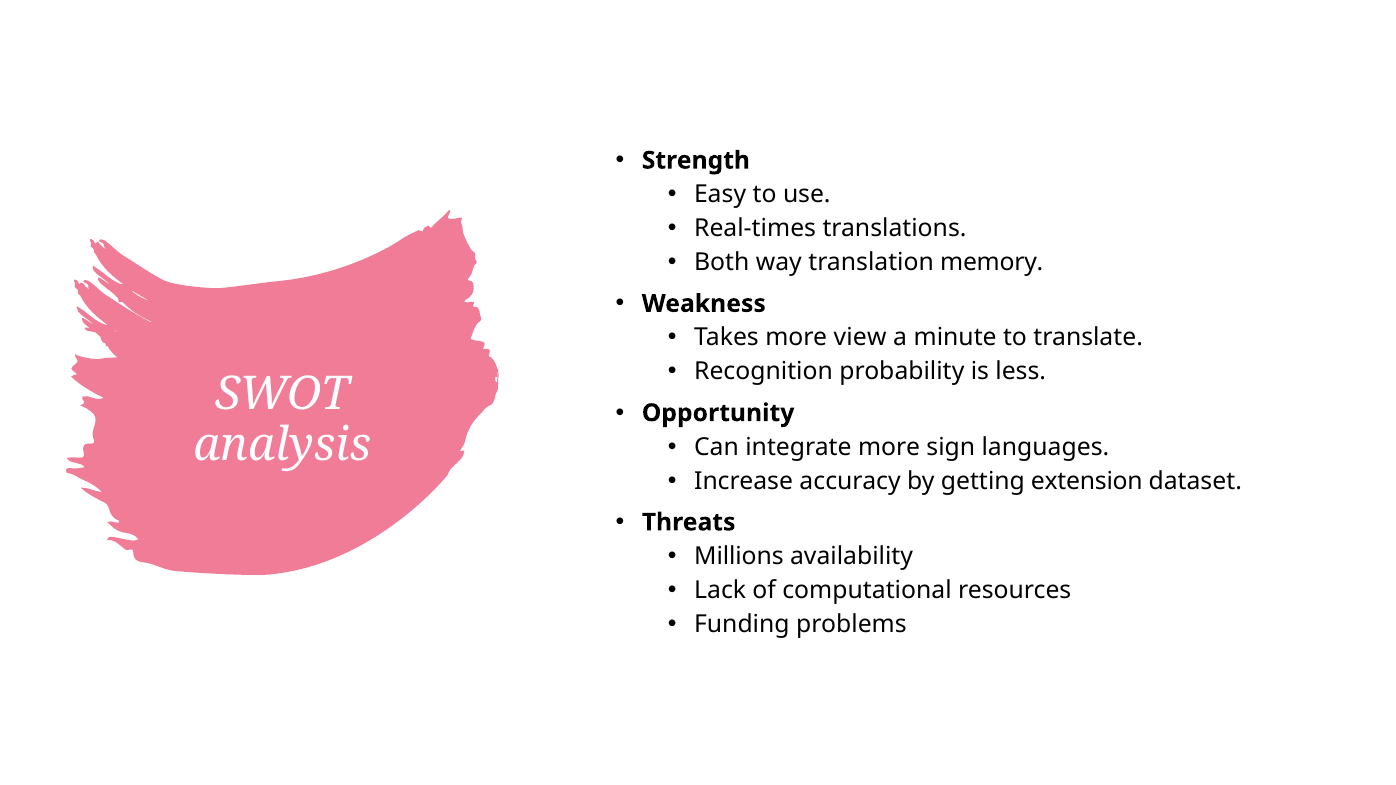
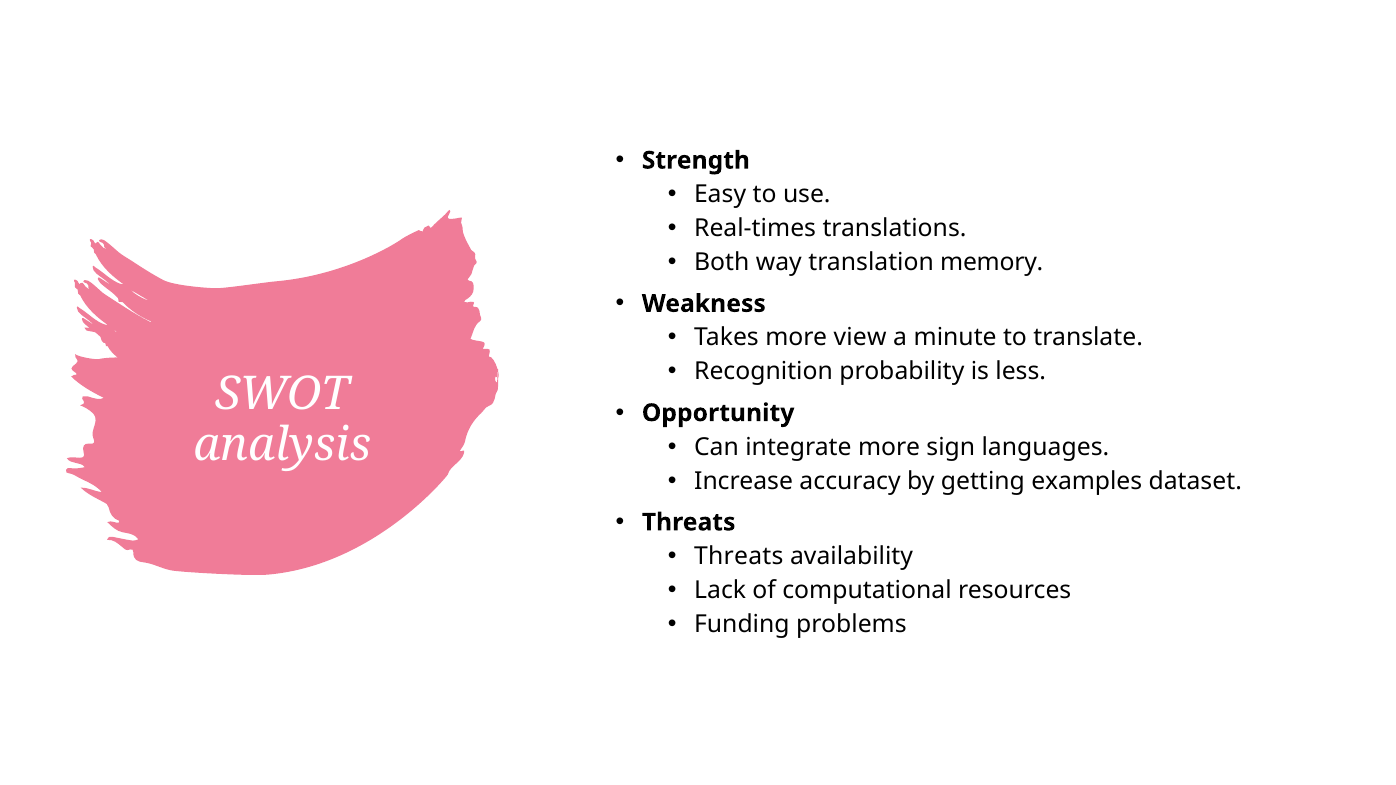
extension: extension -> examples
Millions at (739, 556): Millions -> Threats
